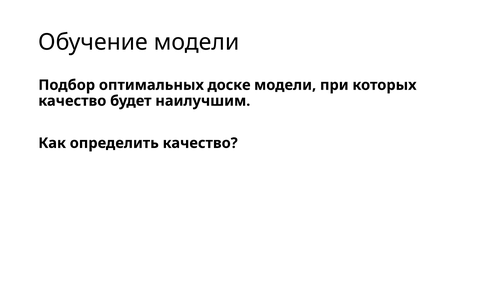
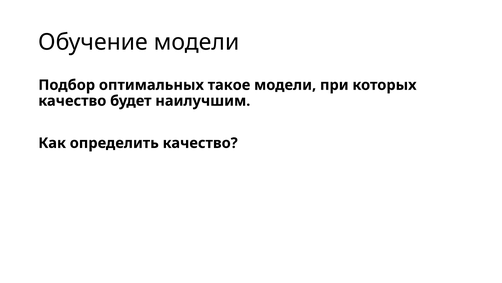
доске: доске -> такое
